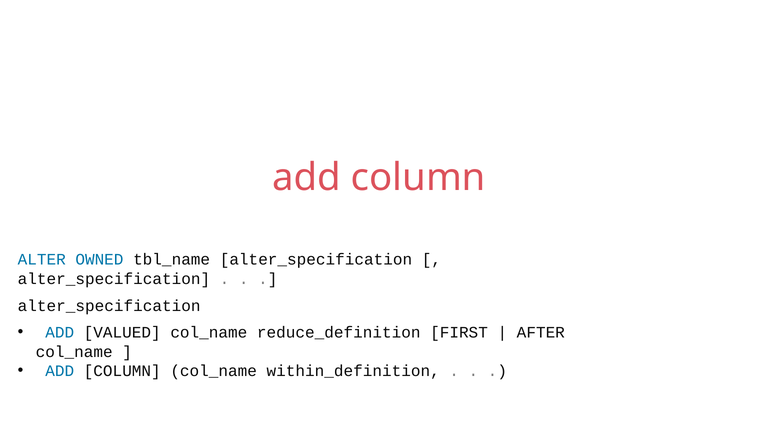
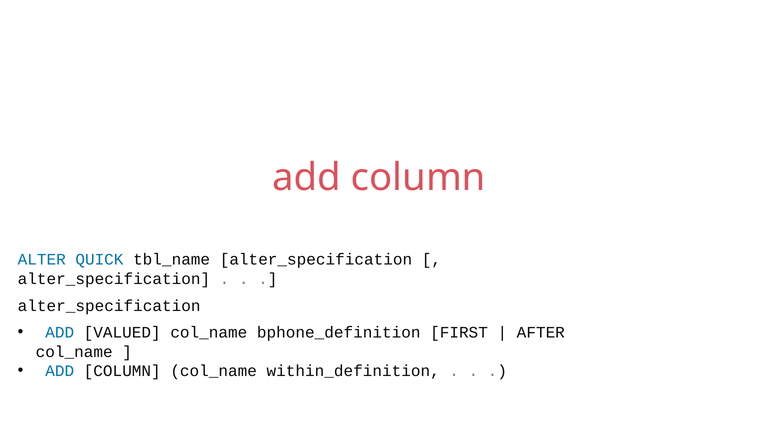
OWNED: OWNED -> QUICK
reduce_definition: reduce_definition -> bphone_definition
